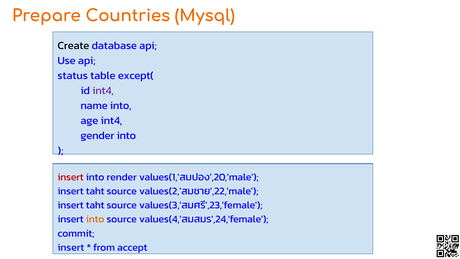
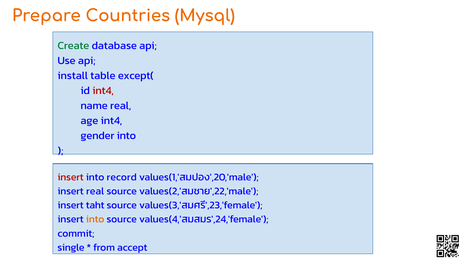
Create colour: black -> green
status: status -> install
int4 at (103, 90) colour: purple -> red
name into: into -> real
render: render -> record
taht at (95, 191): taht -> real
insert at (71, 247): insert -> single
